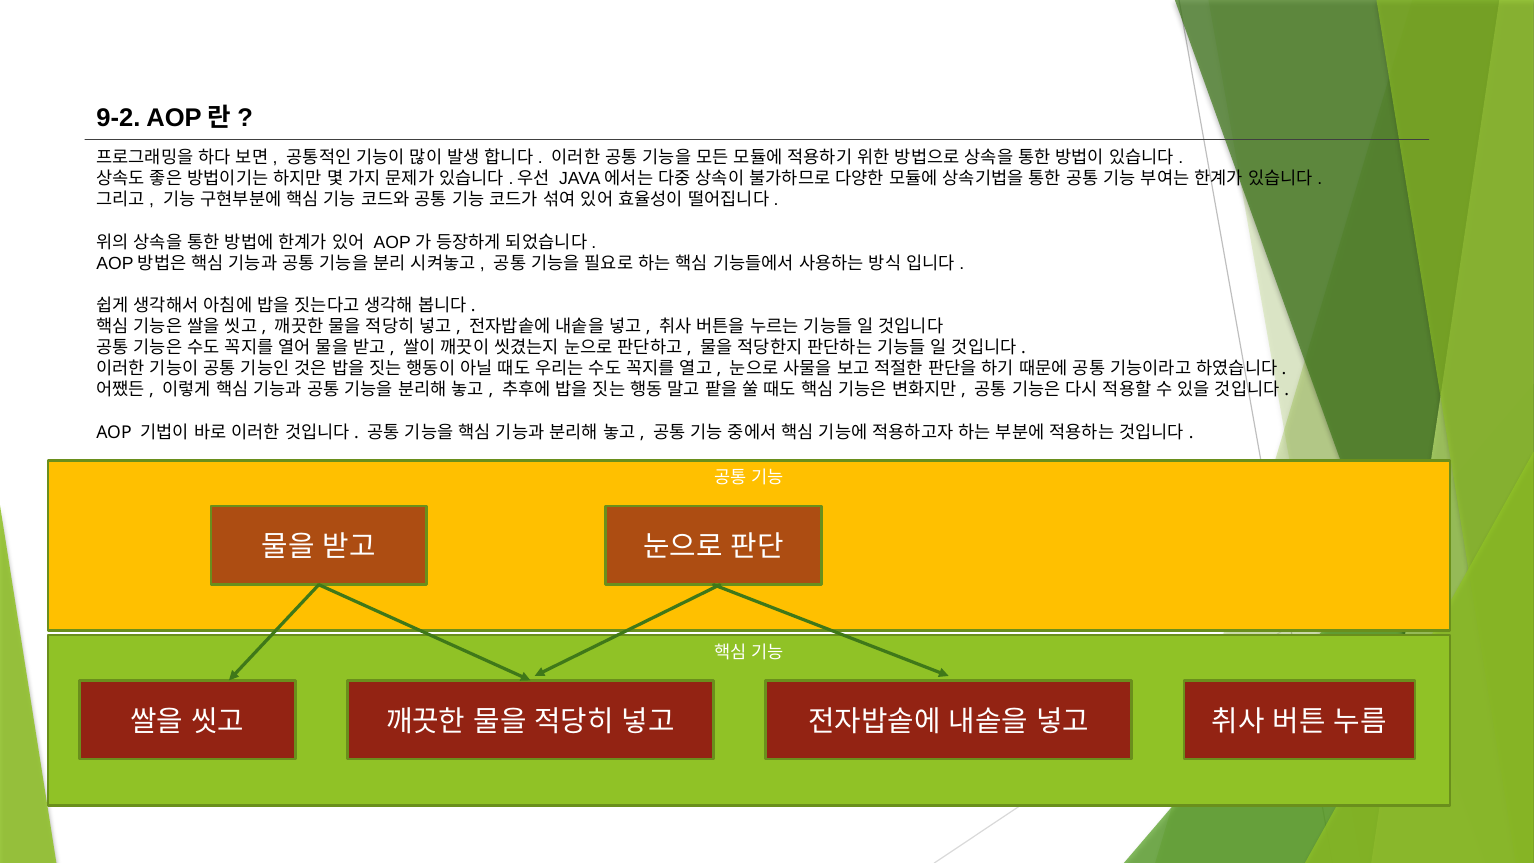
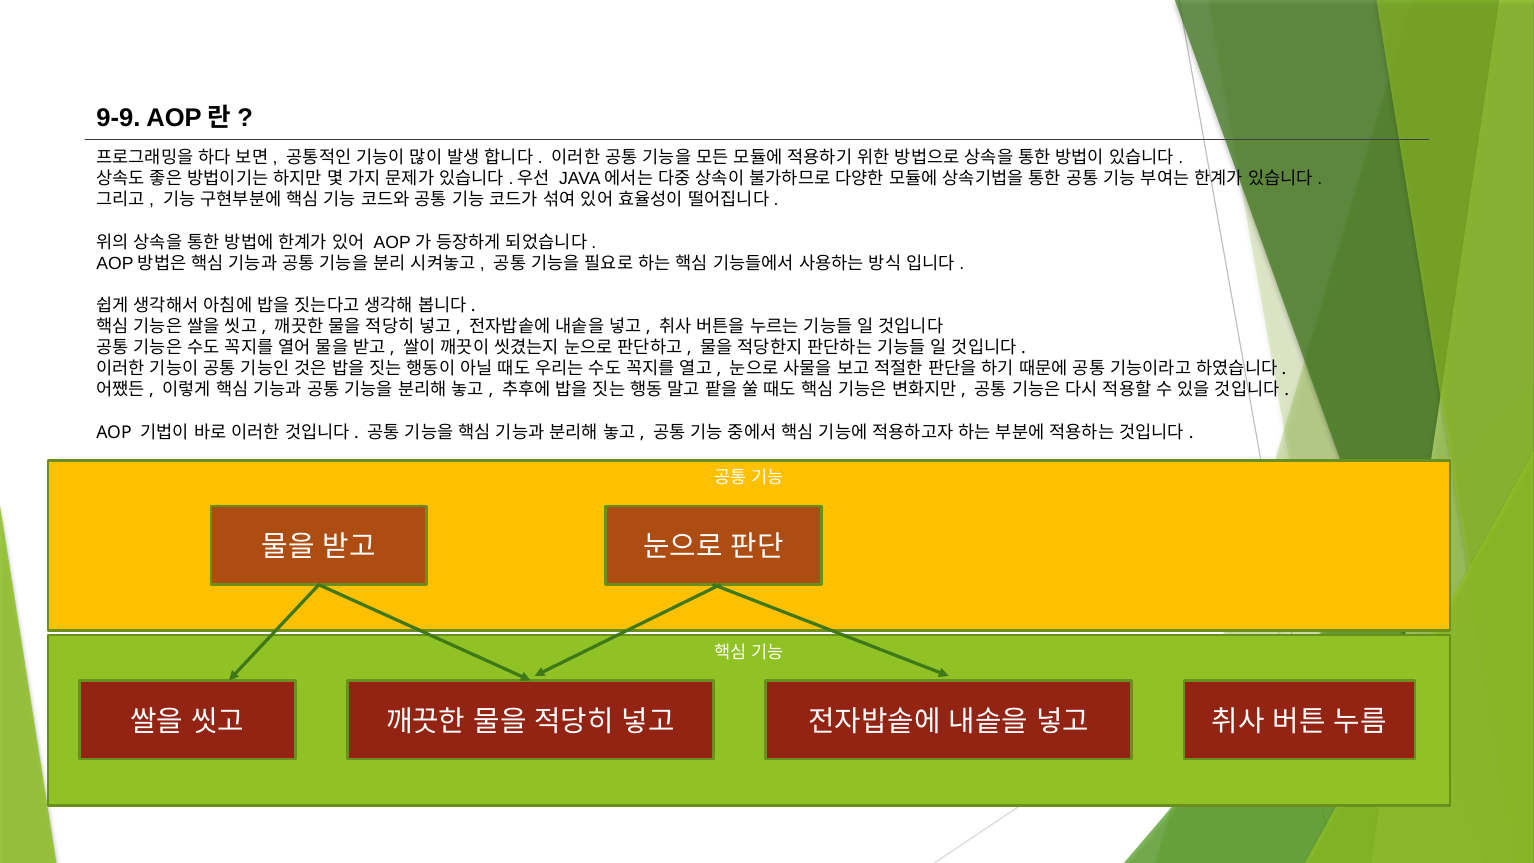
9-2: 9-2 -> 9-9
